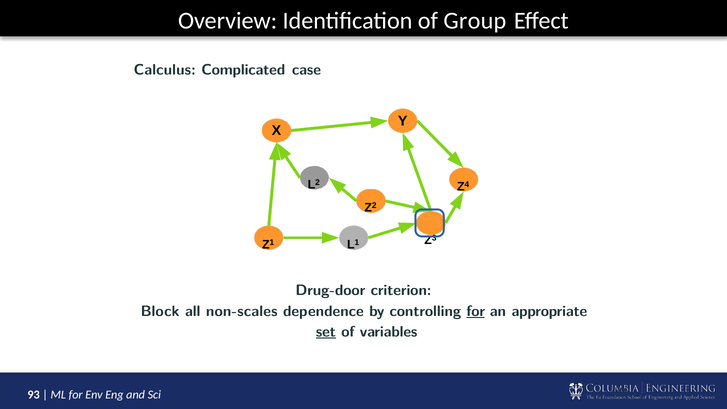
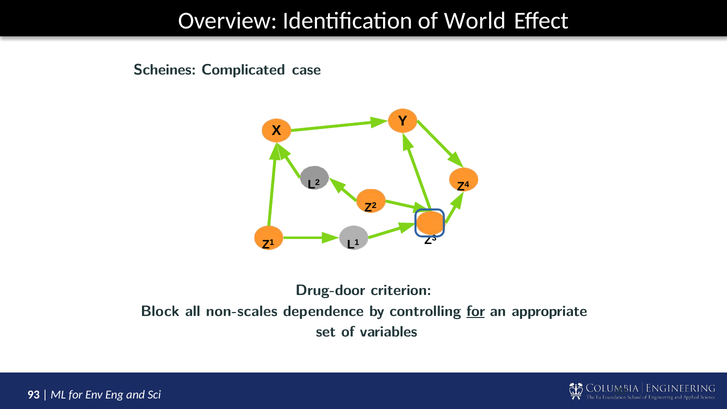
Group: Group -> World
Calculus: Calculus -> Scheines
set underline: present -> none
